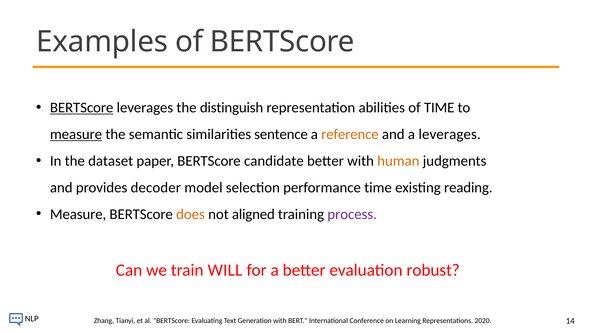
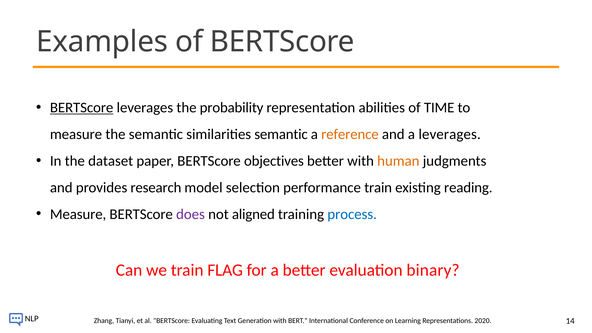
distinguish: distinguish -> probability
measure at (76, 134) underline: present -> none
similarities sentence: sentence -> semantic
candidate: candidate -> objectives
decoder: decoder -> research
performance time: time -> train
does colour: orange -> purple
process colour: purple -> blue
WILL: WILL -> FLAG
robust: robust -> binary
